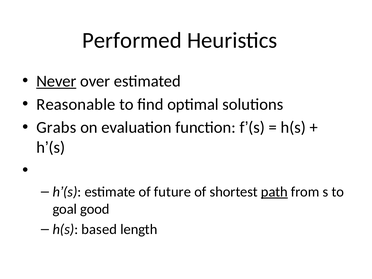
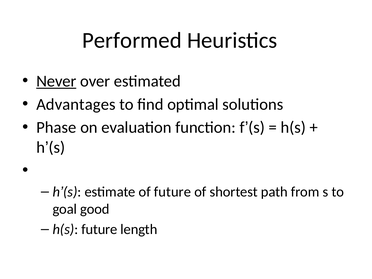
Reasonable: Reasonable -> Advantages
Grabs: Grabs -> Phase
path underline: present -> none
h(s based: based -> future
